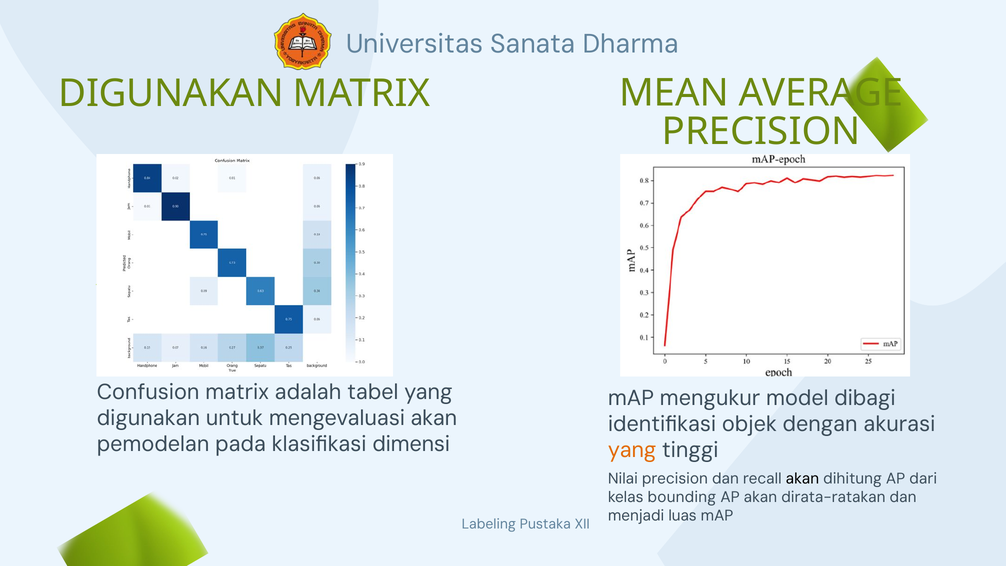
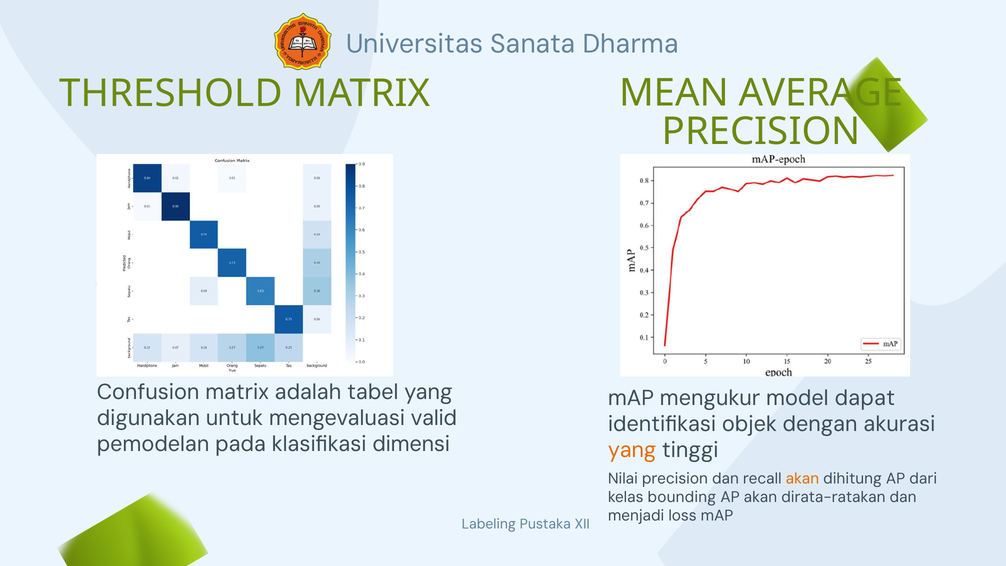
DIGUNAKAN at (171, 94): DIGUNAKAN -> THRESHOLD
dibagi: dibagi -> dapat
mengevaluasi akan: akan -> valid
akan at (802, 479) colour: black -> orange
luas: luas -> loss
